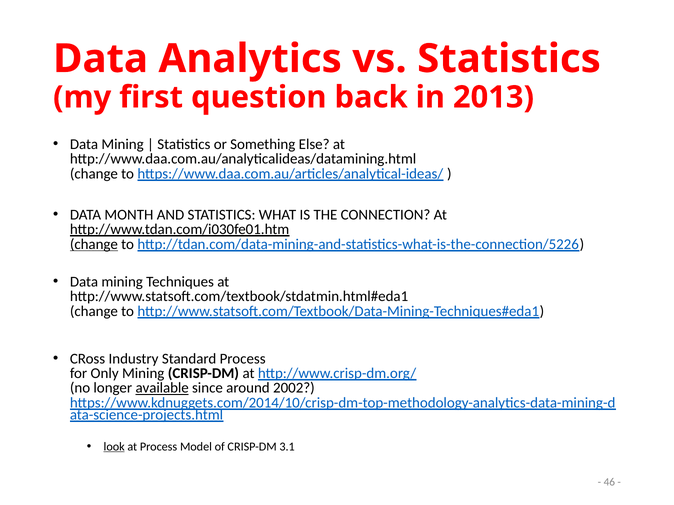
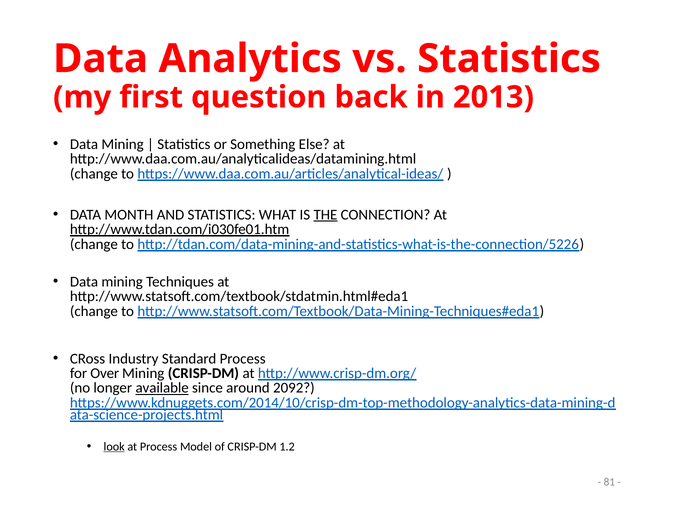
THE underline: none -> present
change at (94, 245) underline: present -> none
Only: Only -> Over
2002: 2002 -> 2092
3.1: 3.1 -> 1.2
46: 46 -> 81
